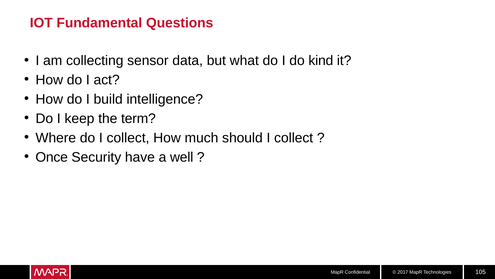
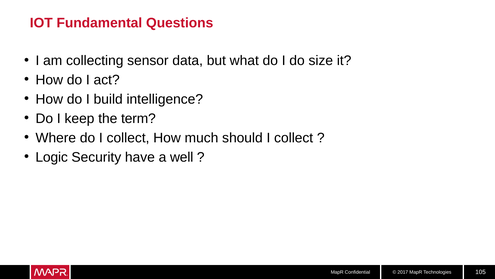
kind: kind -> size
Once: Once -> Logic
